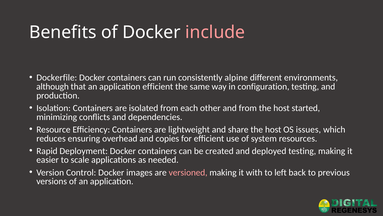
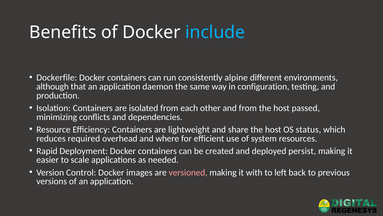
include colour: pink -> light blue
application efficient: efficient -> daemon
started: started -> passed
issues: issues -> status
ensuring: ensuring -> required
copies: copies -> where
deployed testing: testing -> persist
